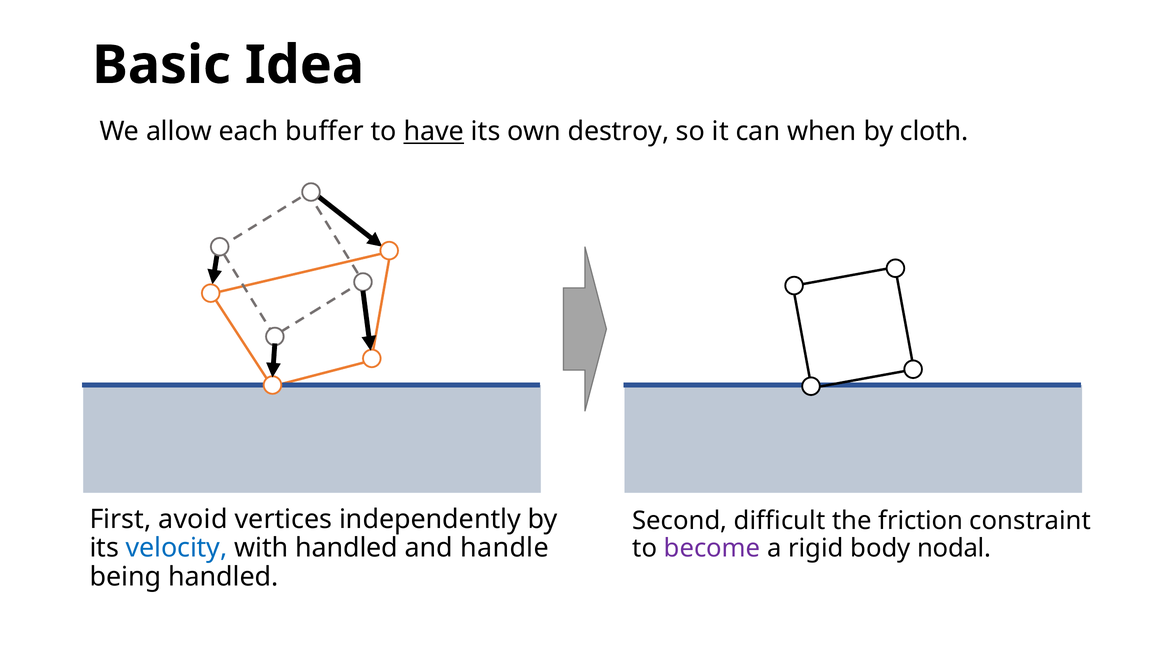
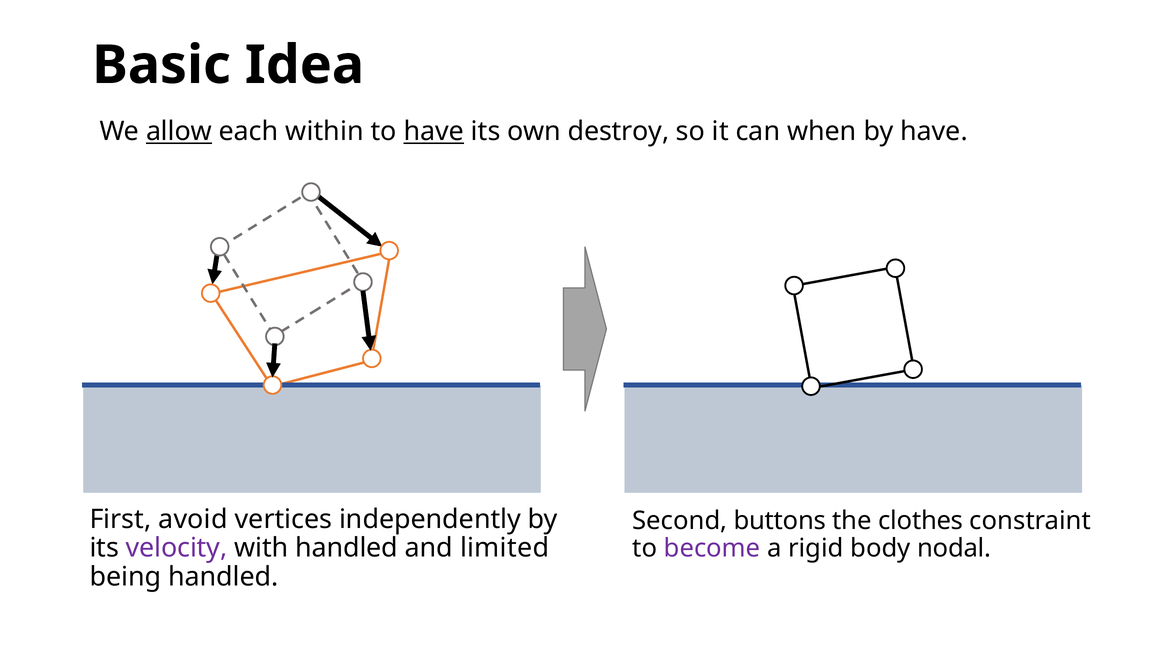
allow underline: none -> present
buffer: buffer -> within
by cloth: cloth -> have
difficult: difficult -> buttons
friction: friction -> clothes
velocity colour: blue -> purple
handle: handle -> limited
